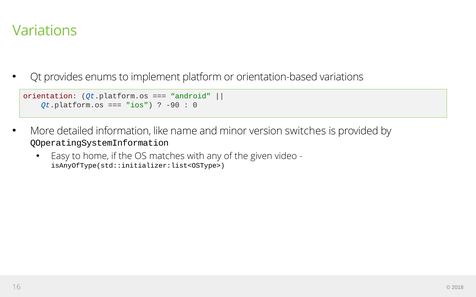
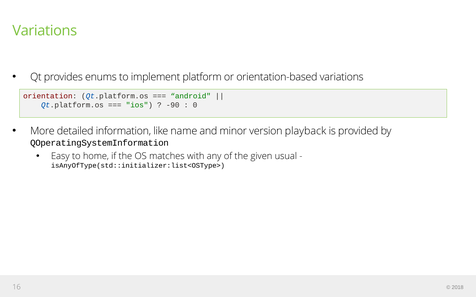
switches: switches -> playback
video: video -> usual
